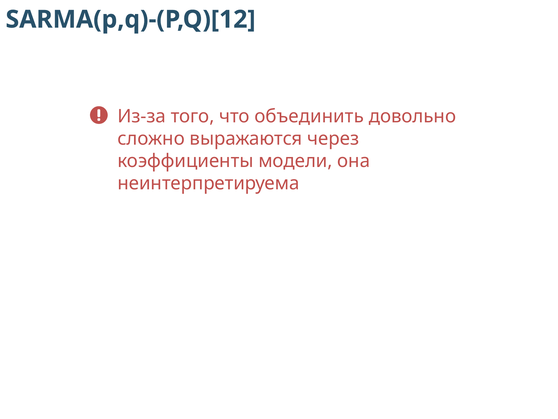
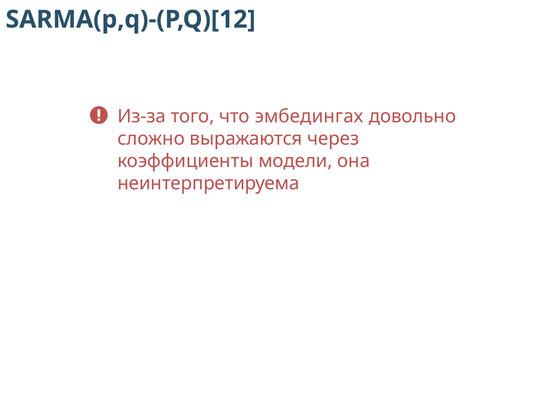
объединить: объединить -> эмбедингах
